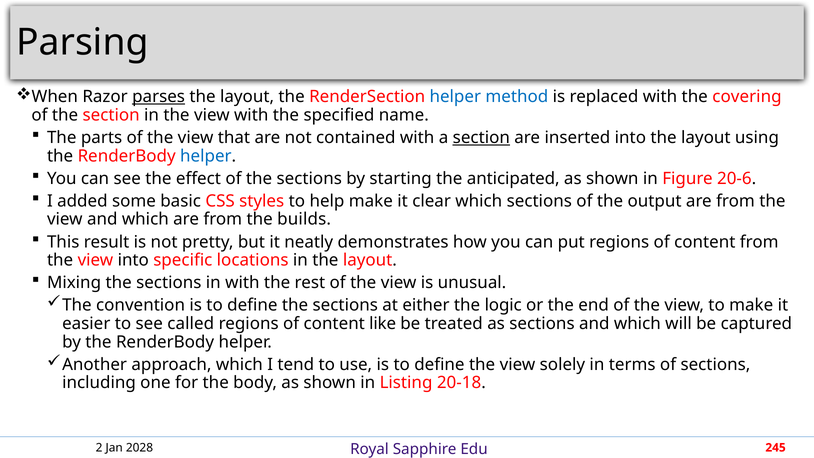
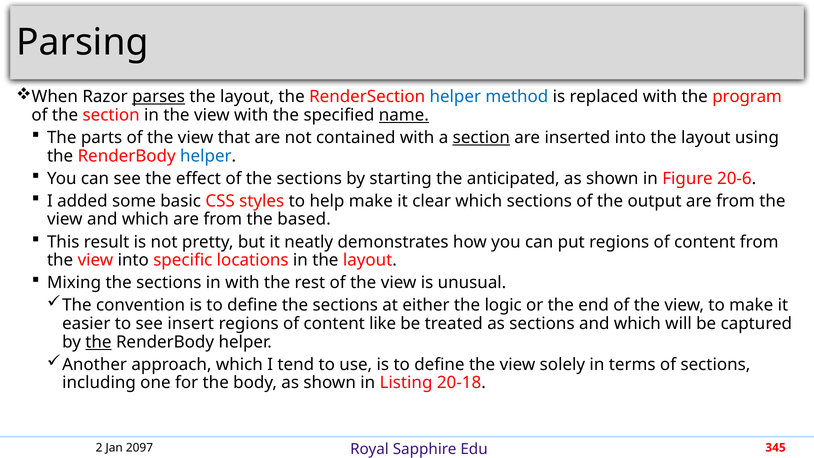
covering: covering -> program
name underline: none -> present
builds: builds -> based
called: called -> insert
the at (98, 342) underline: none -> present
2028: 2028 -> 2097
245: 245 -> 345
